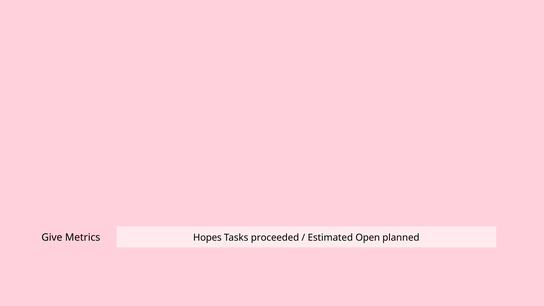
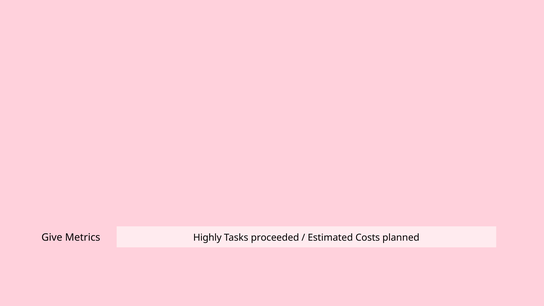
Hopes: Hopes -> Highly
Open: Open -> Costs
